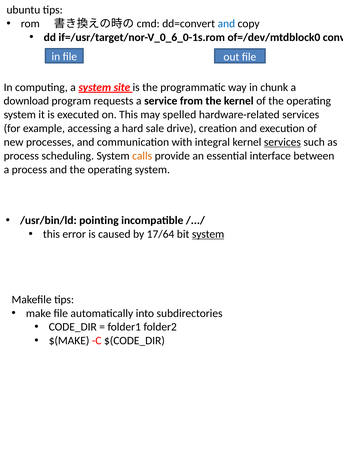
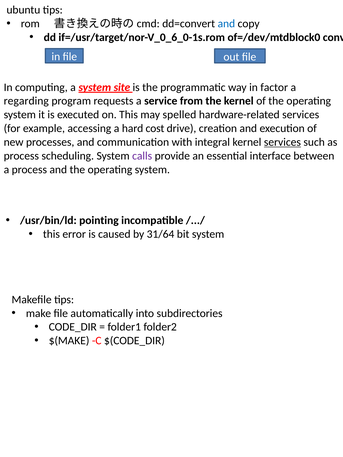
chunk: chunk -> factor
download: download -> regarding
sale: sale -> cost
calls colour: orange -> purple
17/64: 17/64 -> 31/64
system at (208, 234) underline: present -> none
